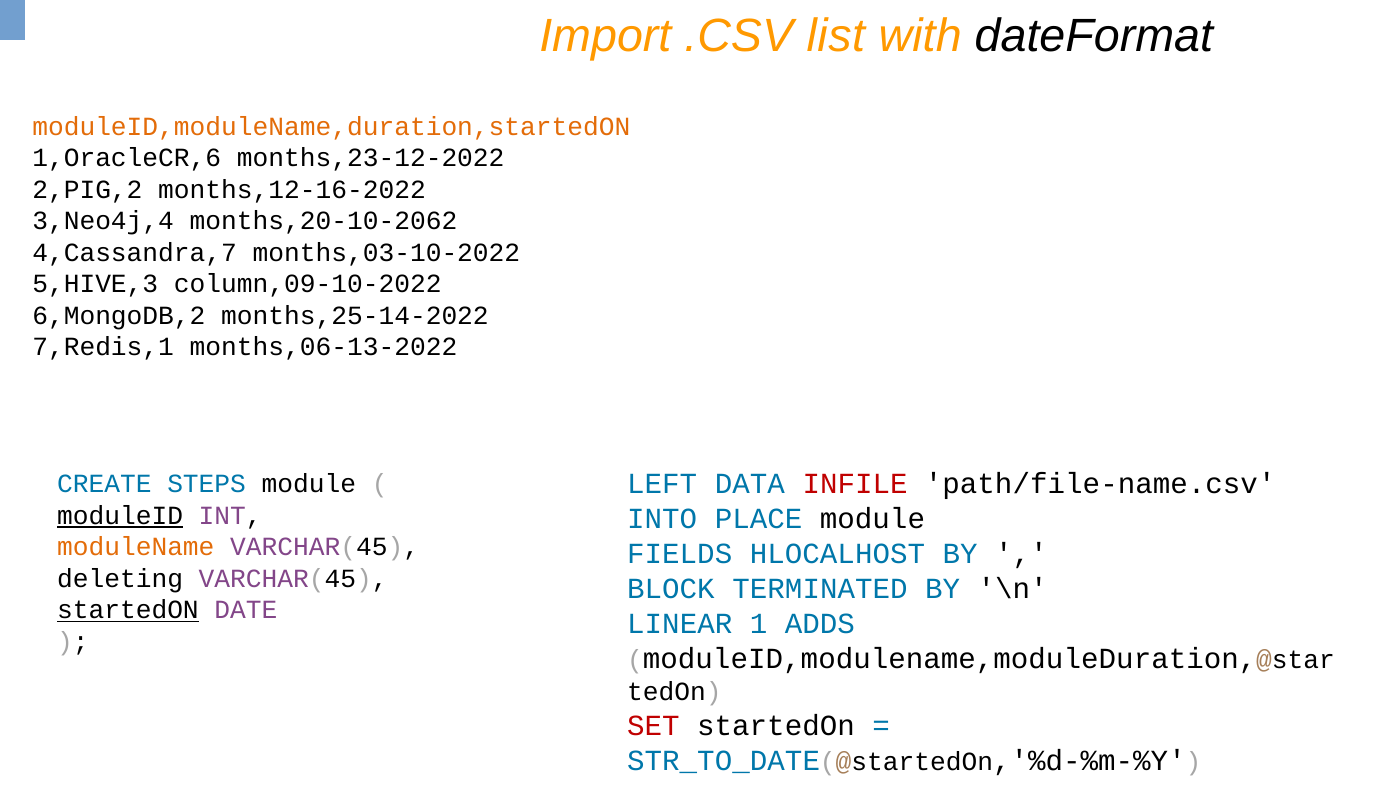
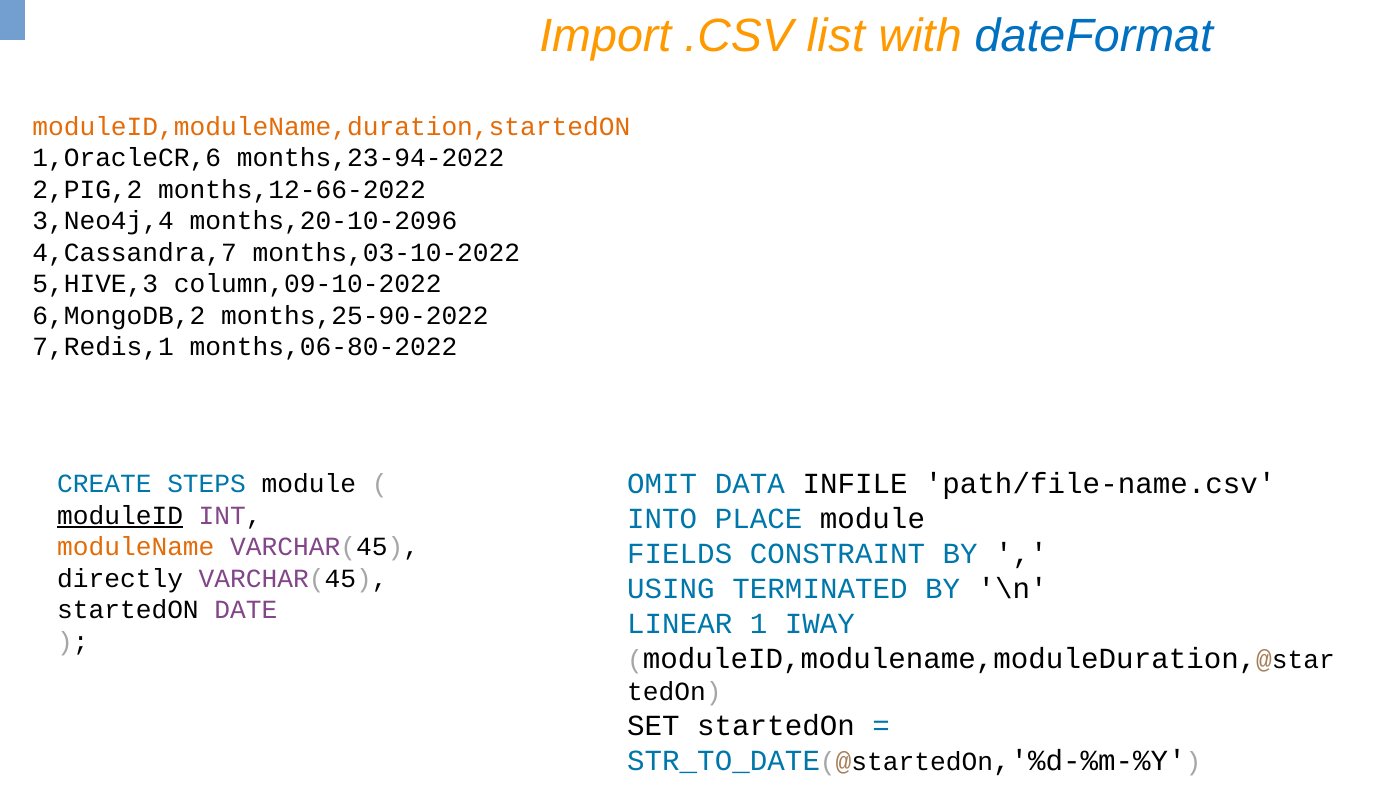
dateFormat colour: black -> blue
months,23-12-2022: months,23-12-2022 -> months,23-94-2022
months,12-16-2022: months,12-16-2022 -> months,12-66-2022
months,20-10-2062: months,20-10-2062 -> months,20-10-2096
months,25-14-2022: months,25-14-2022 -> months,25-90-2022
months,06-13-2022: months,06-13-2022 -> months,06-80-2022
LEFT: LEFT -> OMIT
INFILE colour: red -> black
HLOCALHOST: HLOCALHOST -> CONSTRAINT
deleting: deleting -> directly
BLOCK: BLOCK -> USING
startedON at (128, 610) underline: present -> none
ADDS: ADDS -> IWAY
SET colour: red -> black
